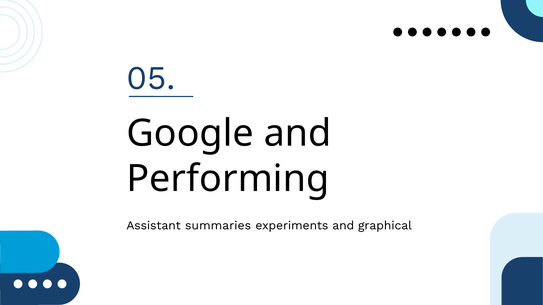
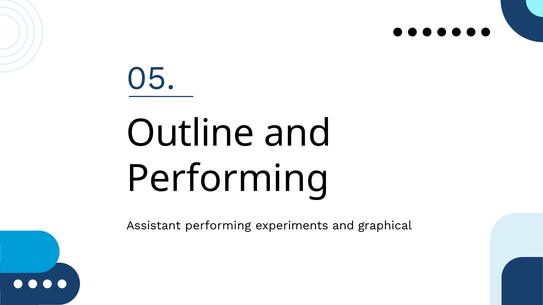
Google: Google -> Outline
Assistant summaries: summaries -> performing
